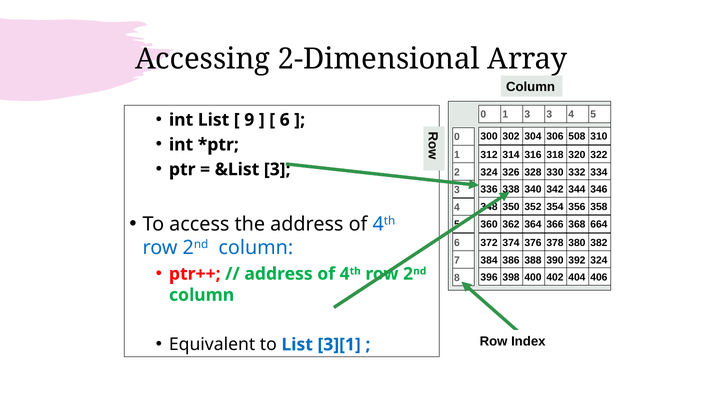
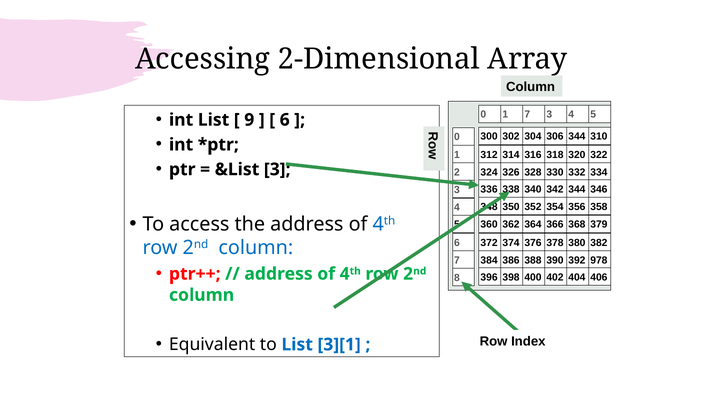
1 3: 3 -> 7
306 508: 508 -> 344
664: 664 -> 379
392 324: 324 -> 978
